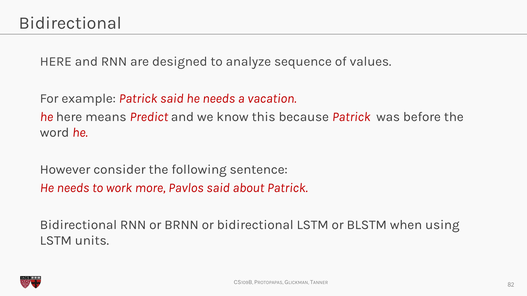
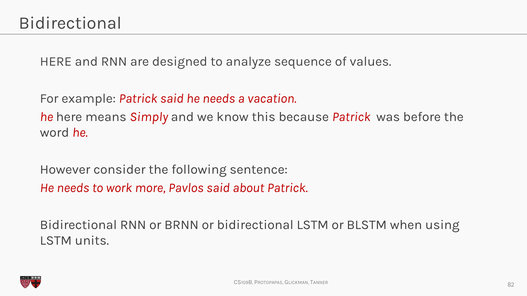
Predict: Predict -> Simply
